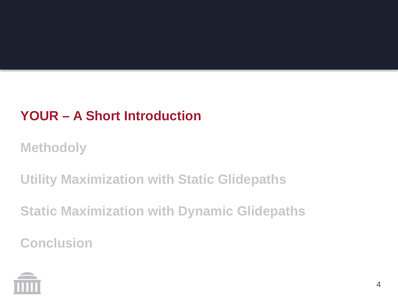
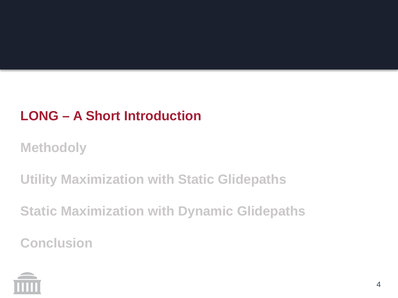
YOUR: YOUR -> LONG
